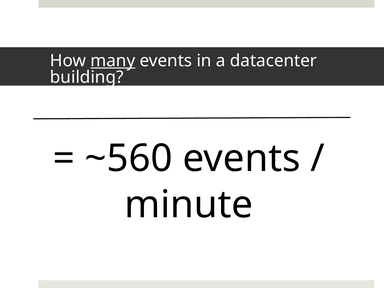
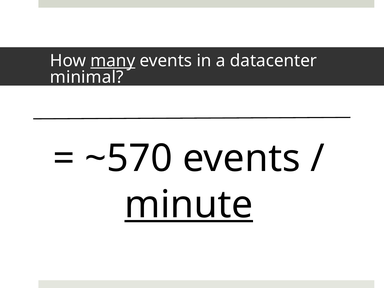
building: building -> minimal
~560: ~560 -> ~570
minute underline: none -> present
